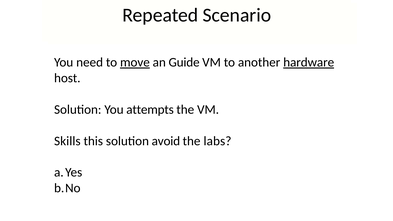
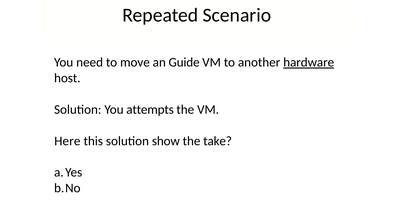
move underline: present -> none
Skills: Skills -> Here
avoid: avoid -> show
labs: labs -> take
